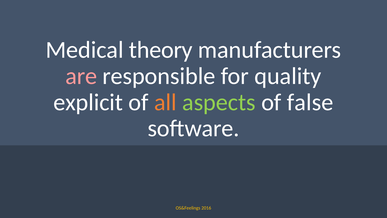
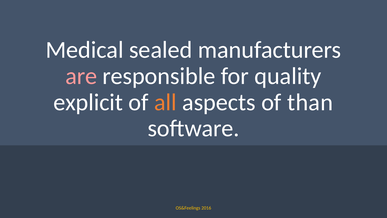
theory: theory -> sealed
aspects colour: light green -> white
false: false -> than
